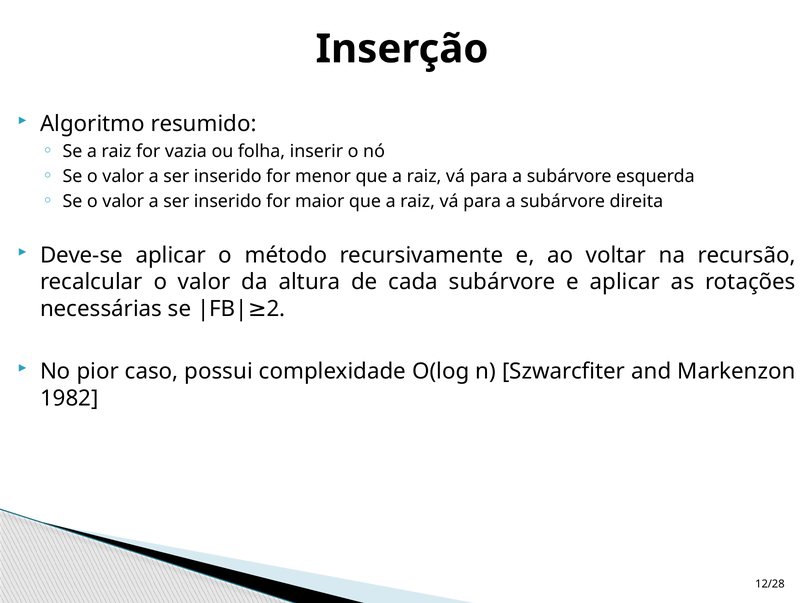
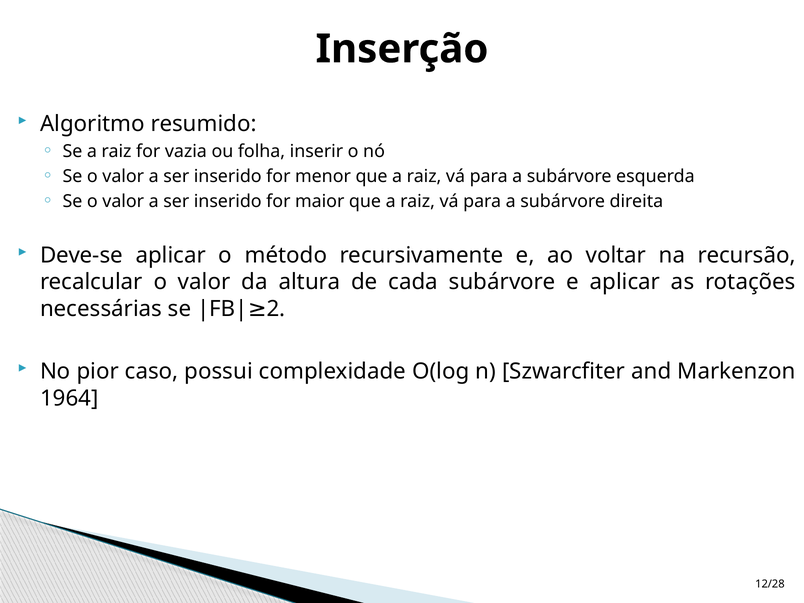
1982: 1982 -> 1964
